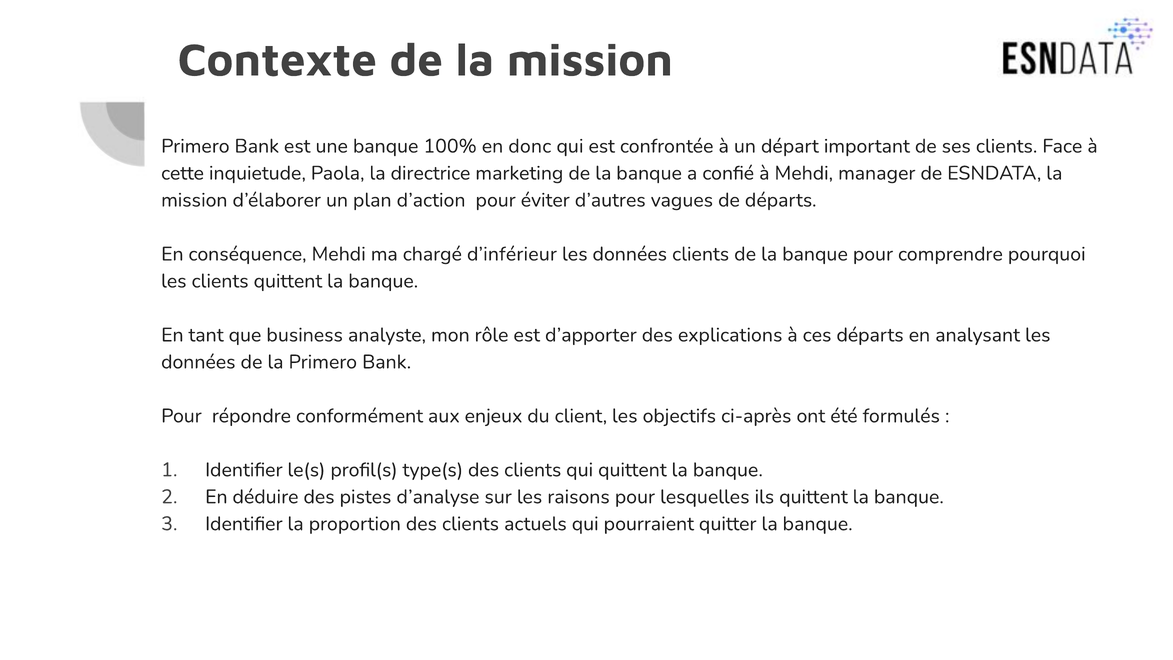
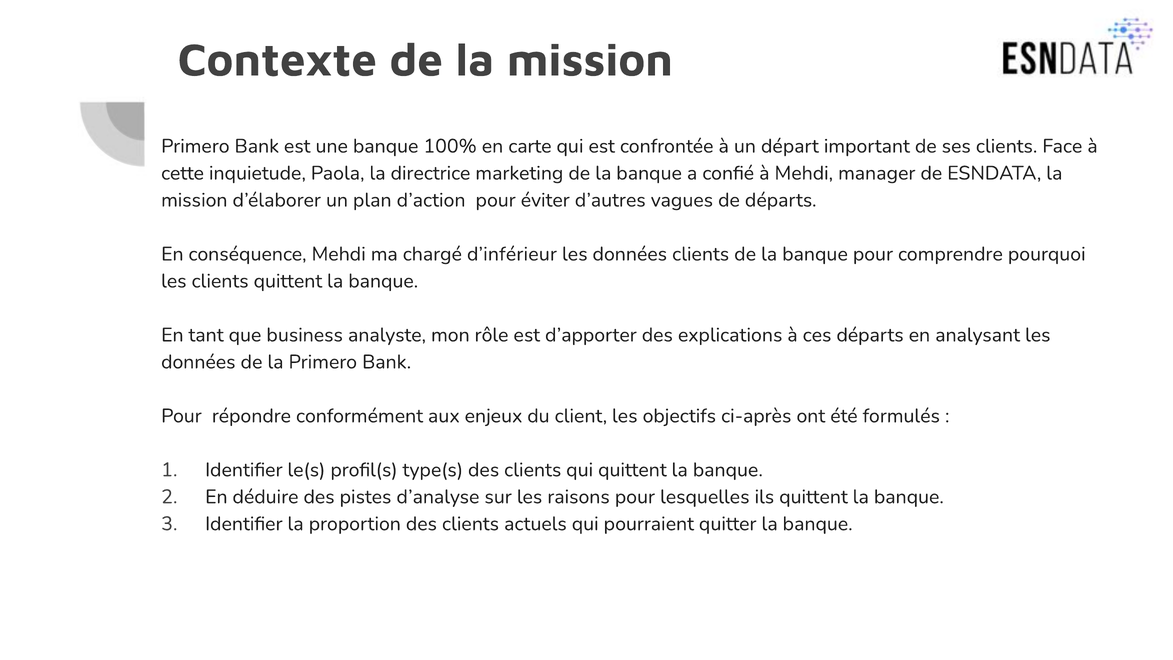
donc: donc -> carte
